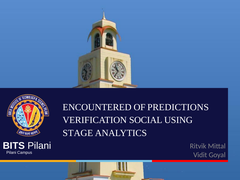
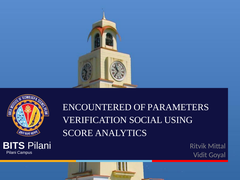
PREDICTIONS: PREDICTIONS -> PARAMETERS
STAGE: STAGE -> SCORE
